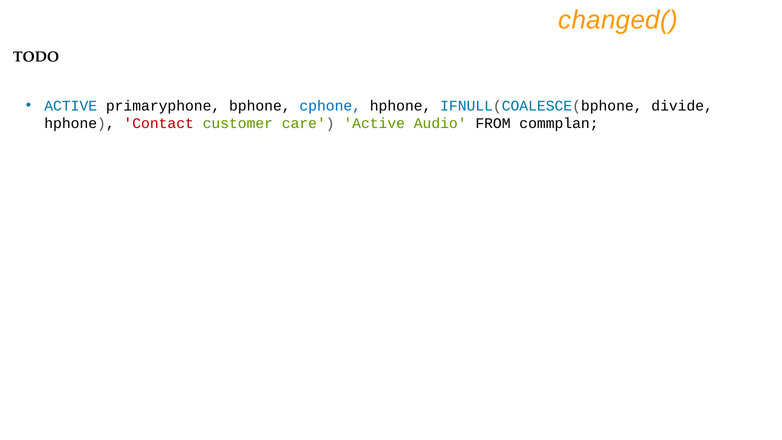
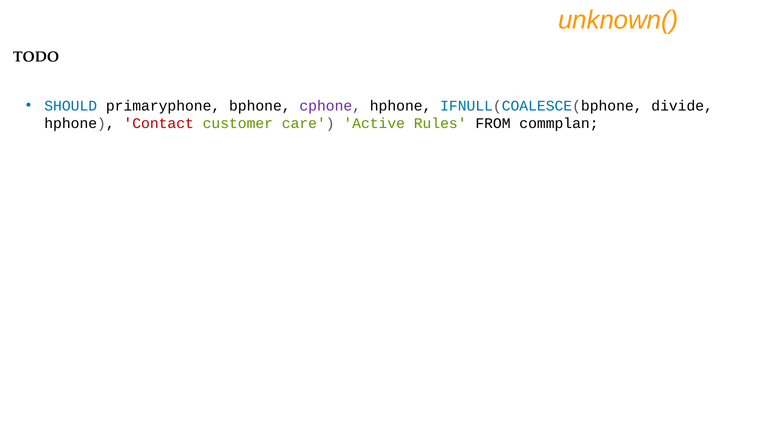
changed(: changed( -> unknown(
ACTIVE at (71, 106): ACTIVE -> SHOULD
cphone colour: blue -> purple
Audio: Audio -> Rules
